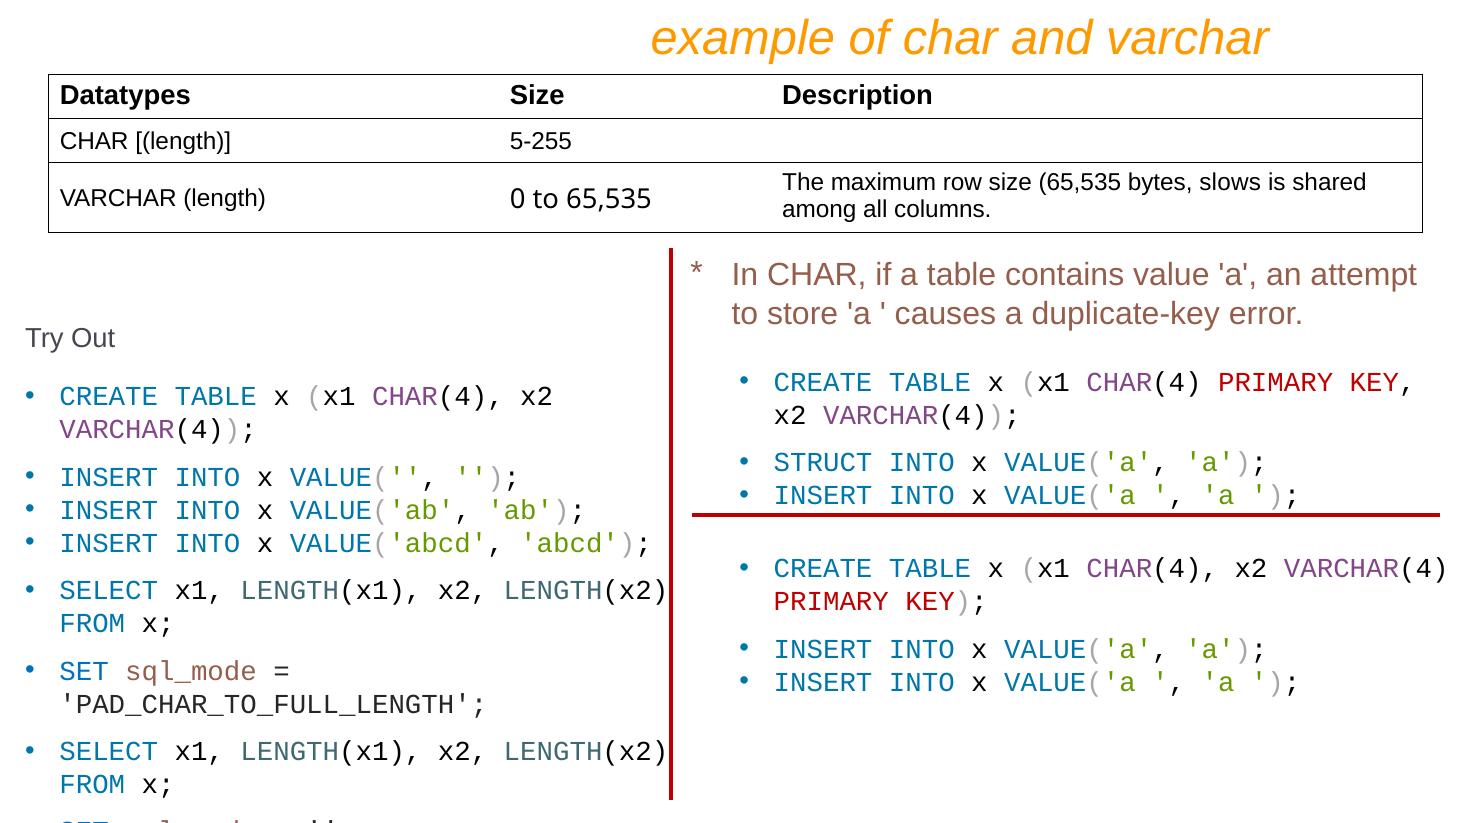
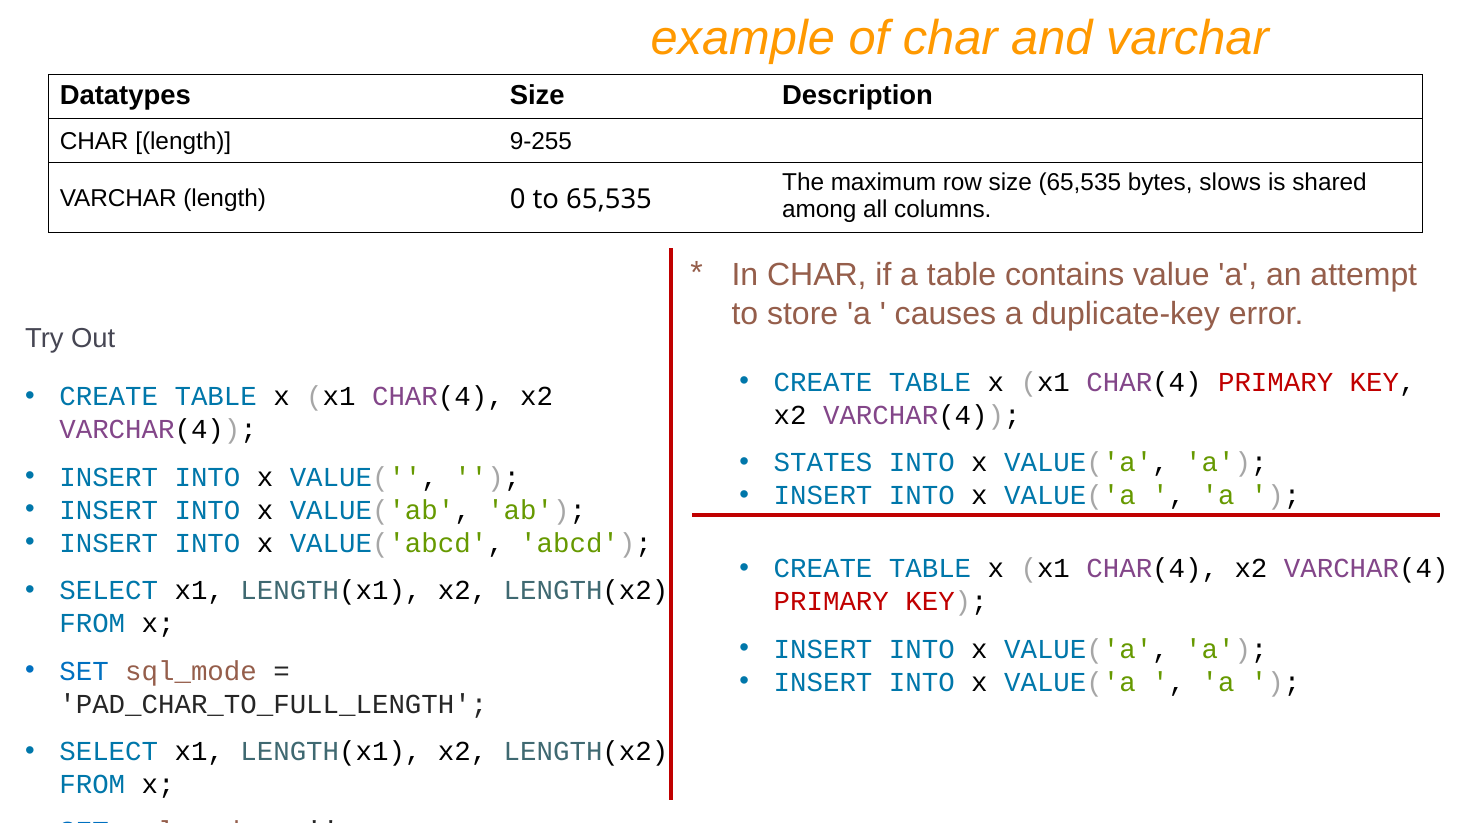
5-255: 5-255 -> 9-255
STRUCT: STRUCT -> STATES
